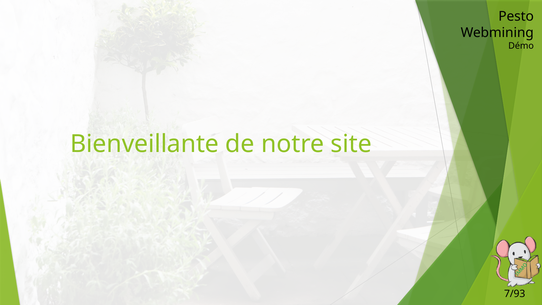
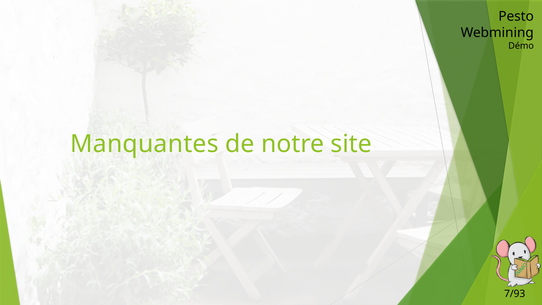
Bienveillante: Bienveillante -> Manquantes
